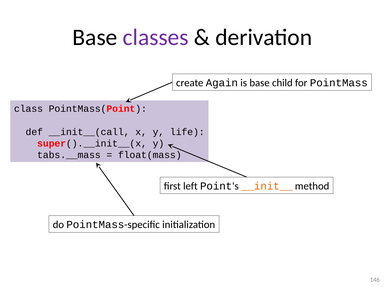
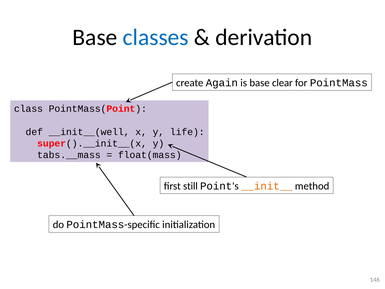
classes colour: purple -> blue
child: child -> clear
__init__(call: __init__(call -> __init__(well
left: left -> still
